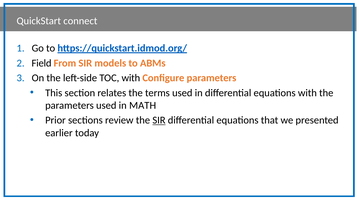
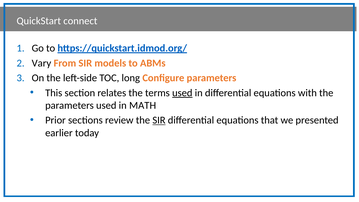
Field: Field -> Vary
TOC with: with -> long
used at (182, 93) underline: none -> present
